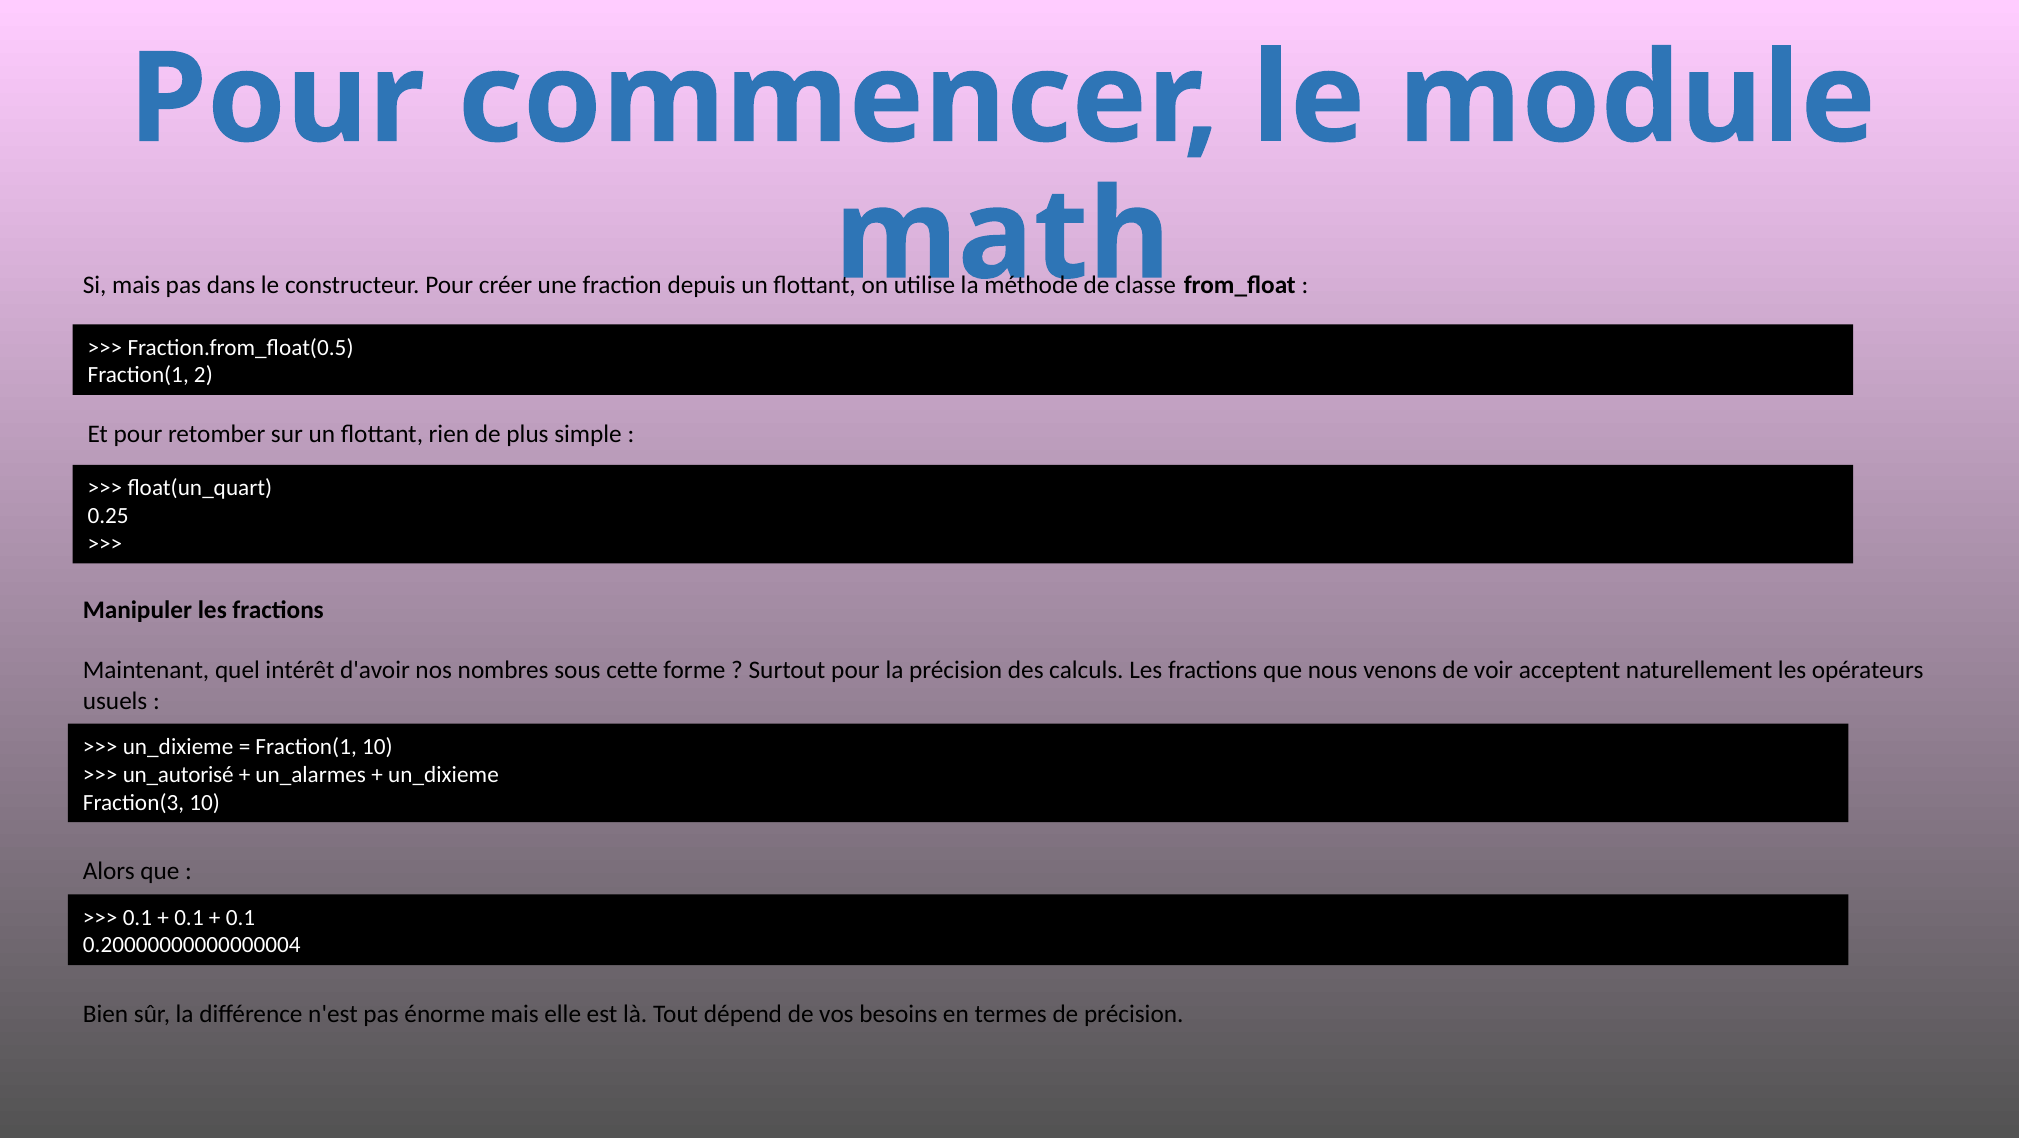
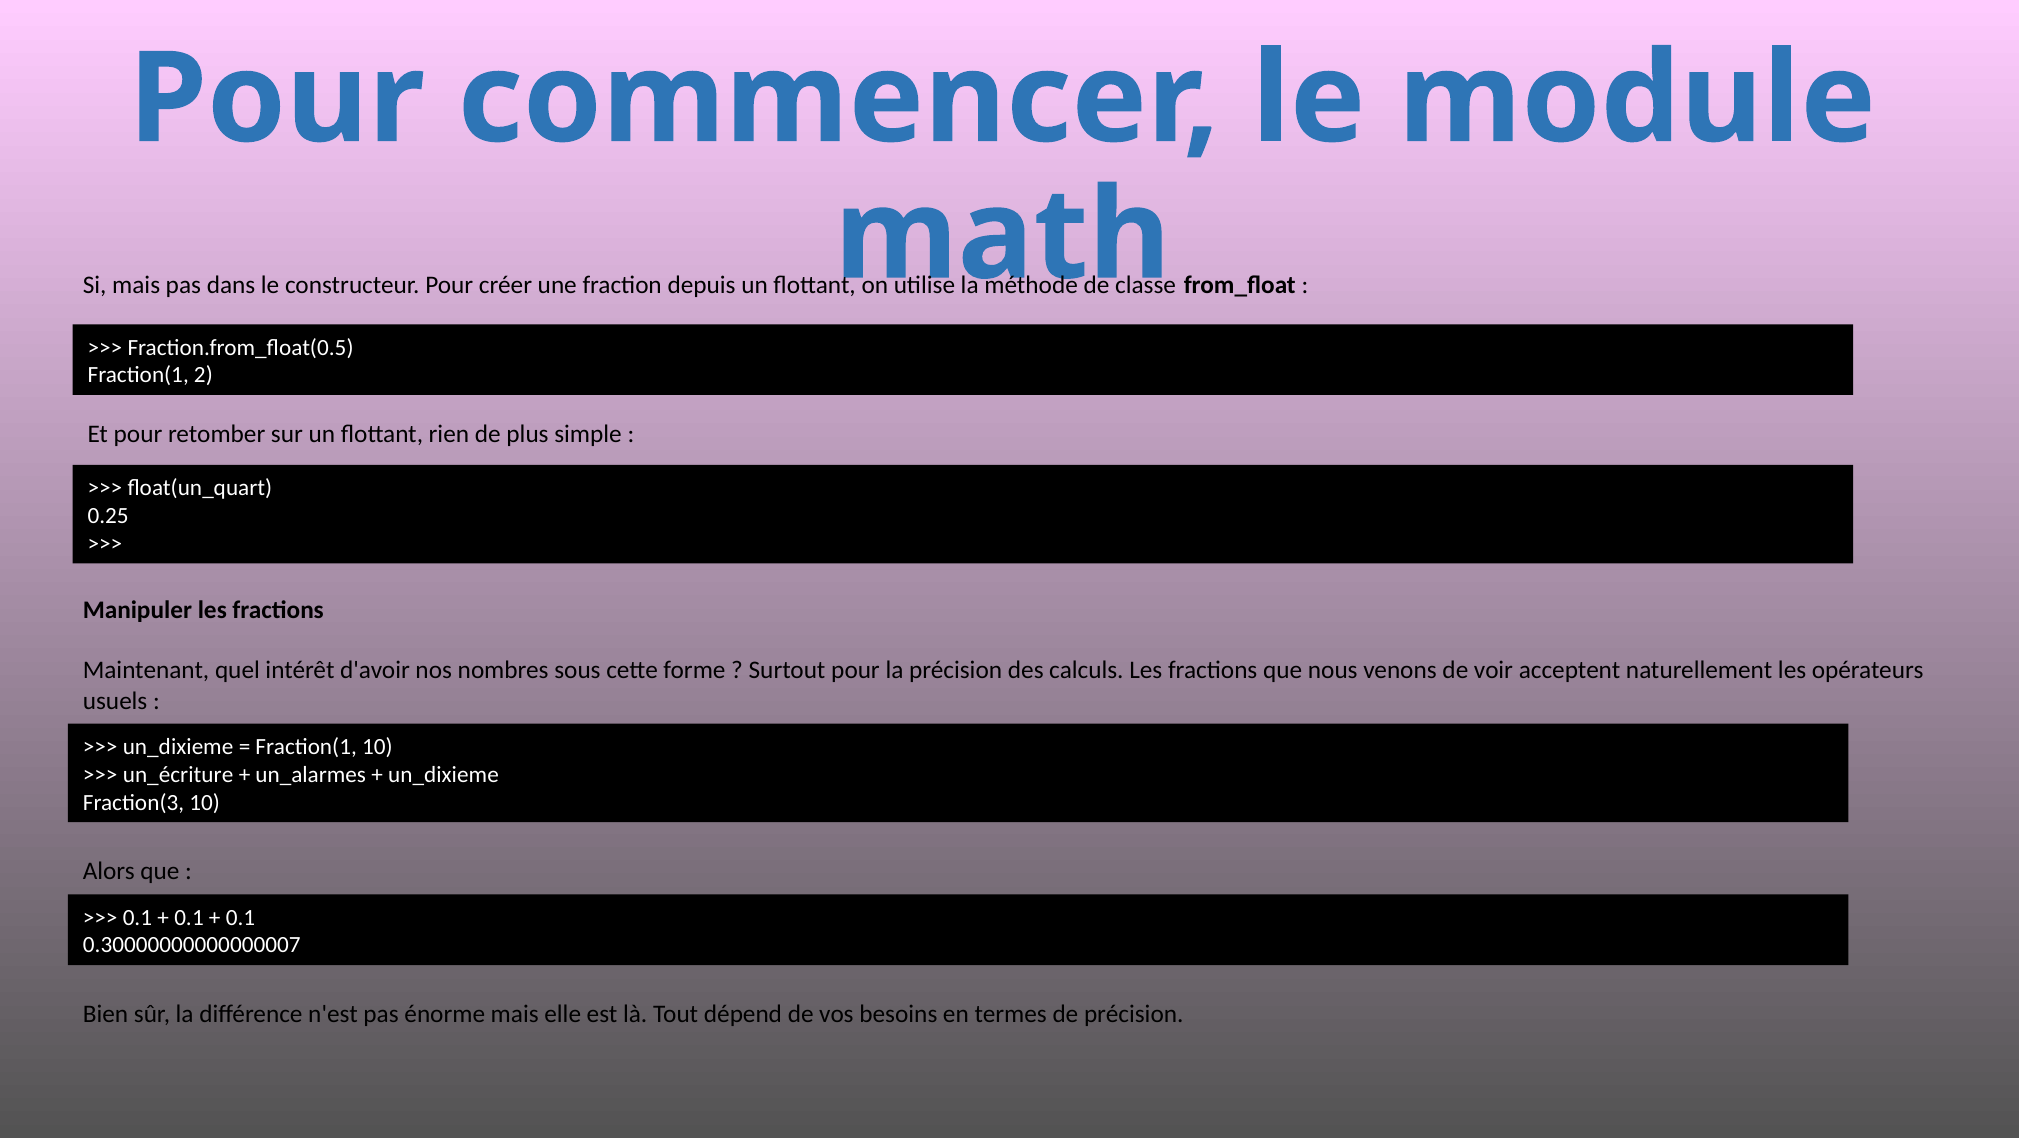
un_autorisé: un_autorisé -> un_écriture
0.20000000000000004: 0.20000000000000004 -> 0.30000000000000007
